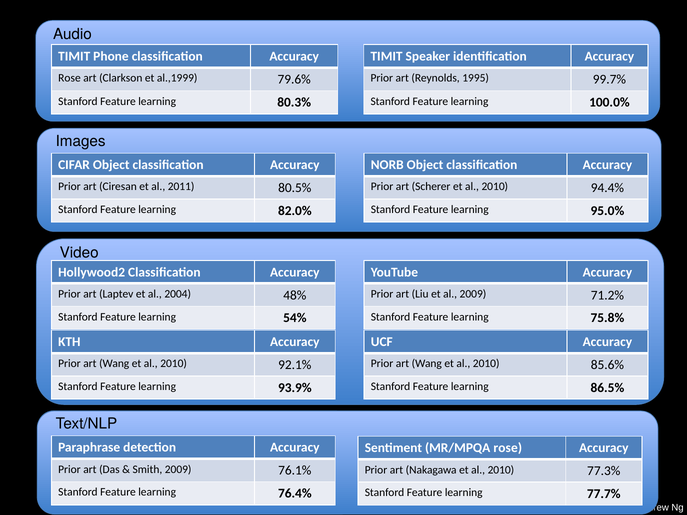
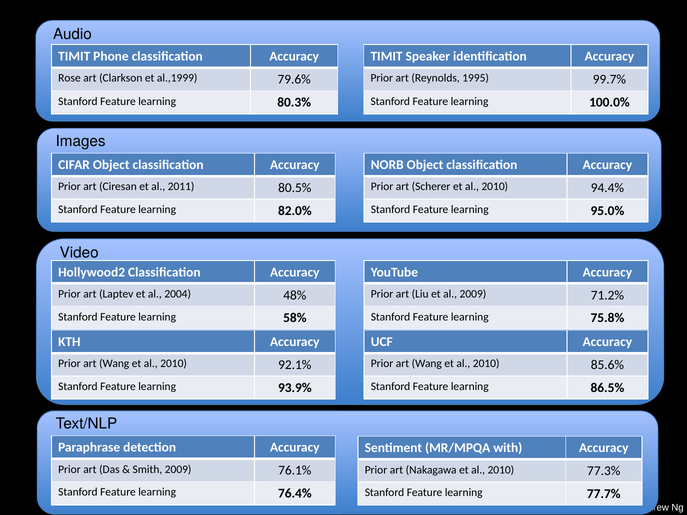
54%: 54% -> 58%
MR/MPQA rose: rose -> with
